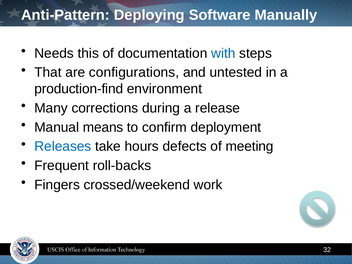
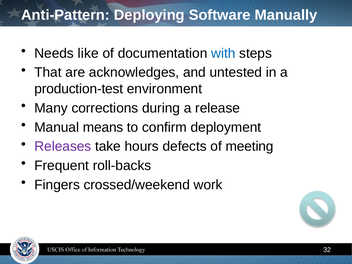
this: this -> like
configurations: configurations -> acknowledges
production-find: production-find -> production-test
Releases colour: blue -> purple
